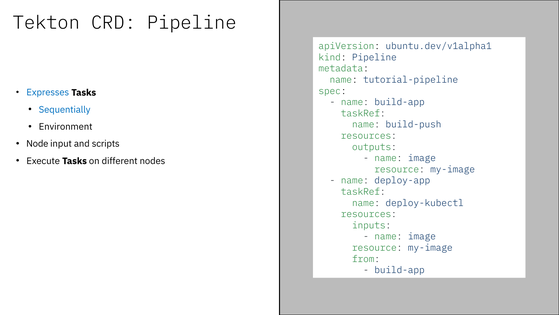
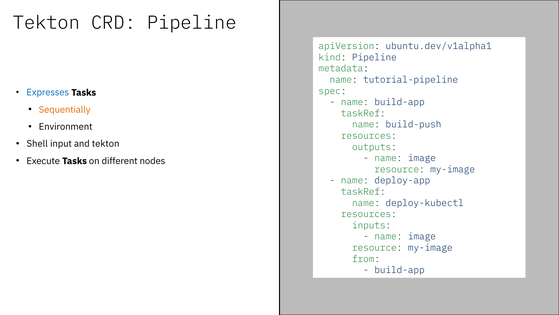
Sequentially colour: blue -> orange
Node: Node -> Shell
and scripts: scripts -> tekton
